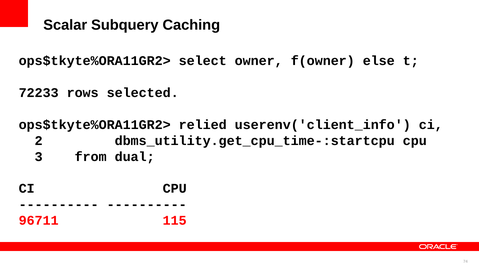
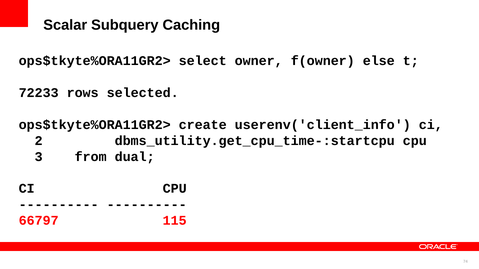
relied: relied -> create
96711: 96711 -> 66797
